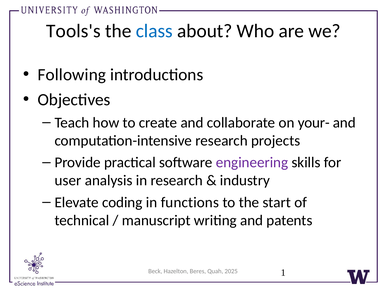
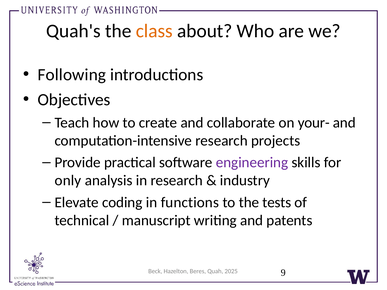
Tools's: Tools's -> Quah's
class colour: blue -> orange
user: user -> only
start: start -> tests
1: 1 -> 9
